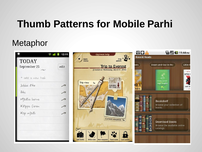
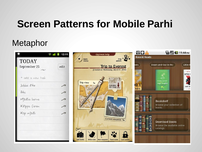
Thumb: Thumb -> Screen
